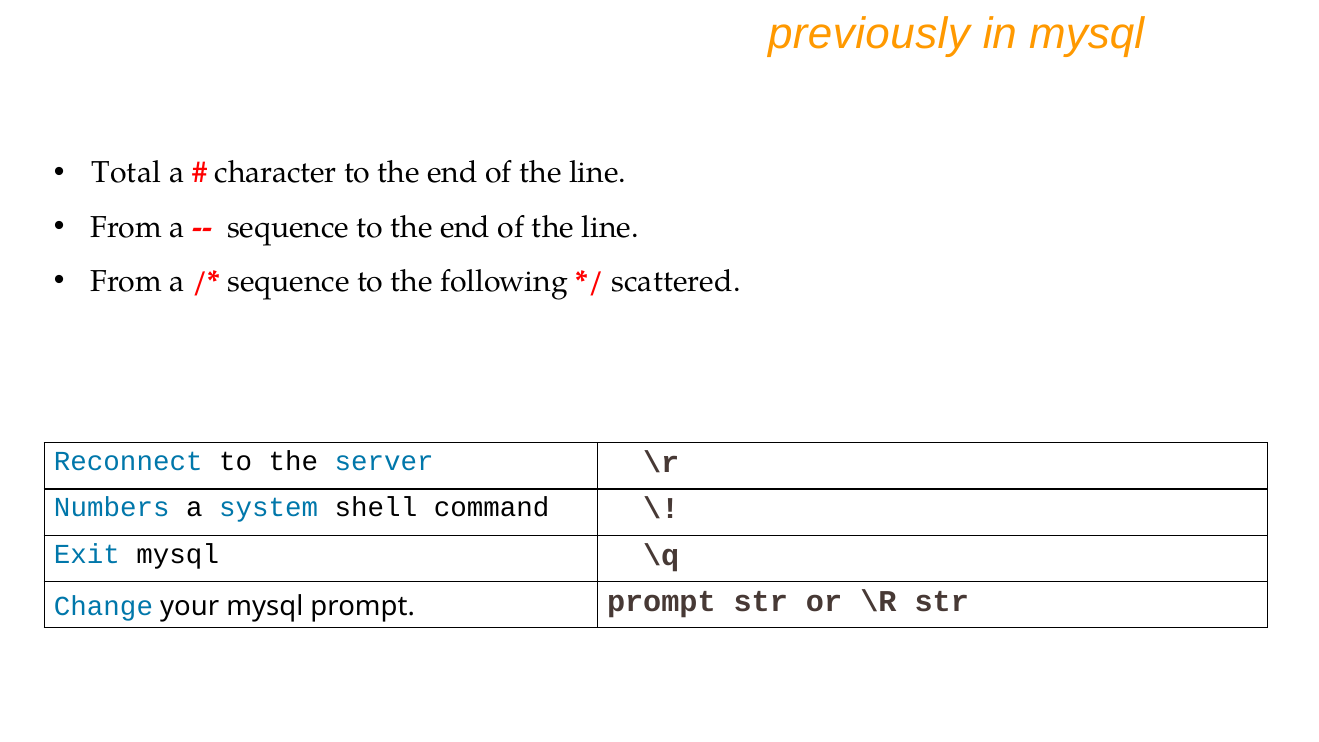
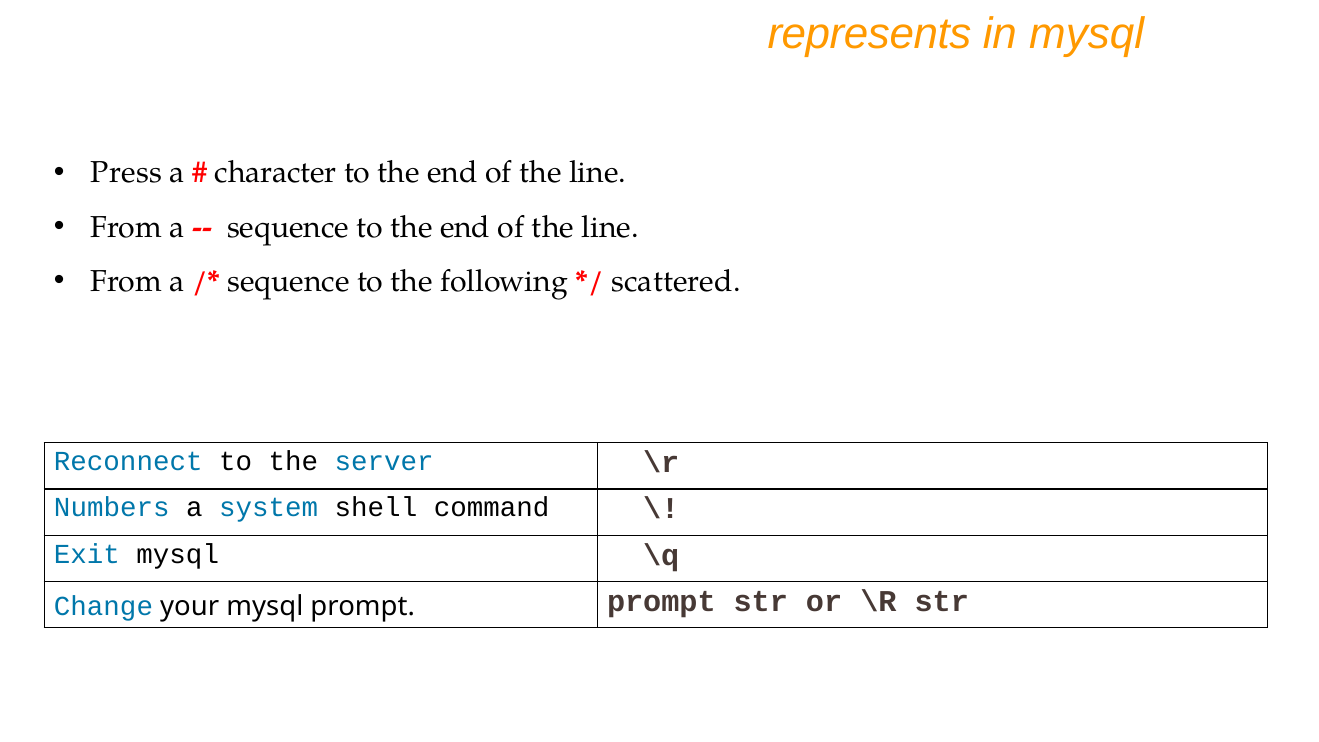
previously: previously -> represents
Total: Total -> Press
